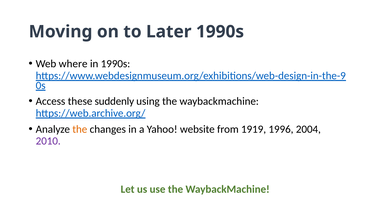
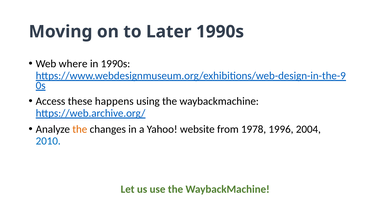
suddenly: suddenly -> happens
1919: 1919 -> 1978
2010 colour: purple -> blue
